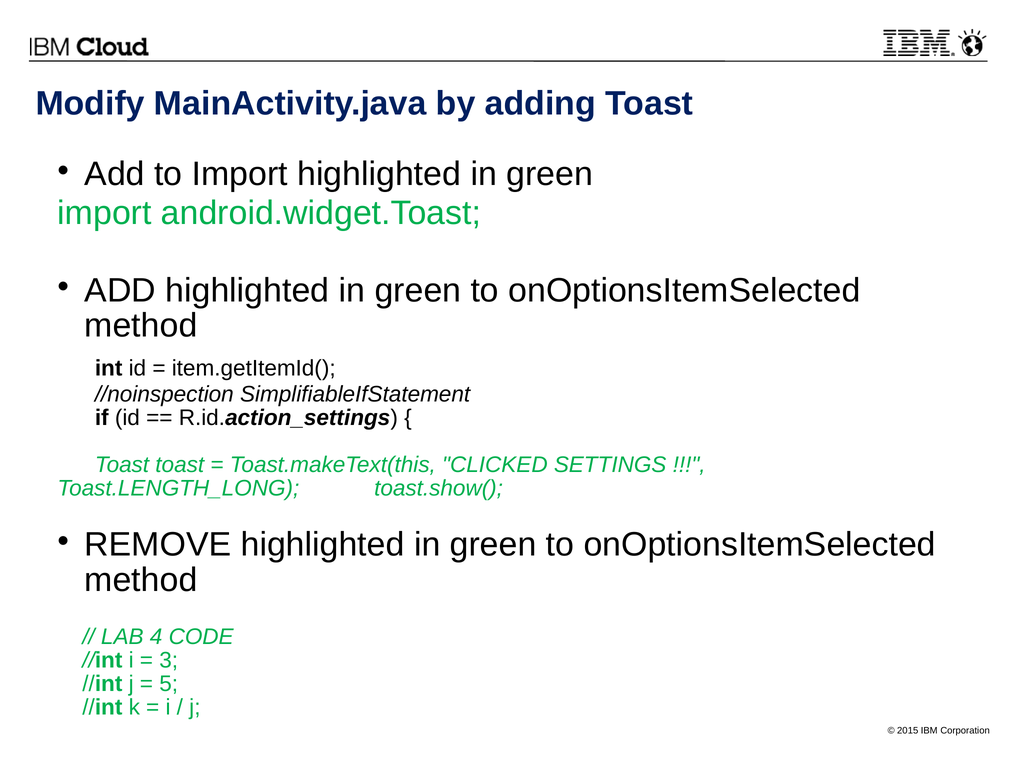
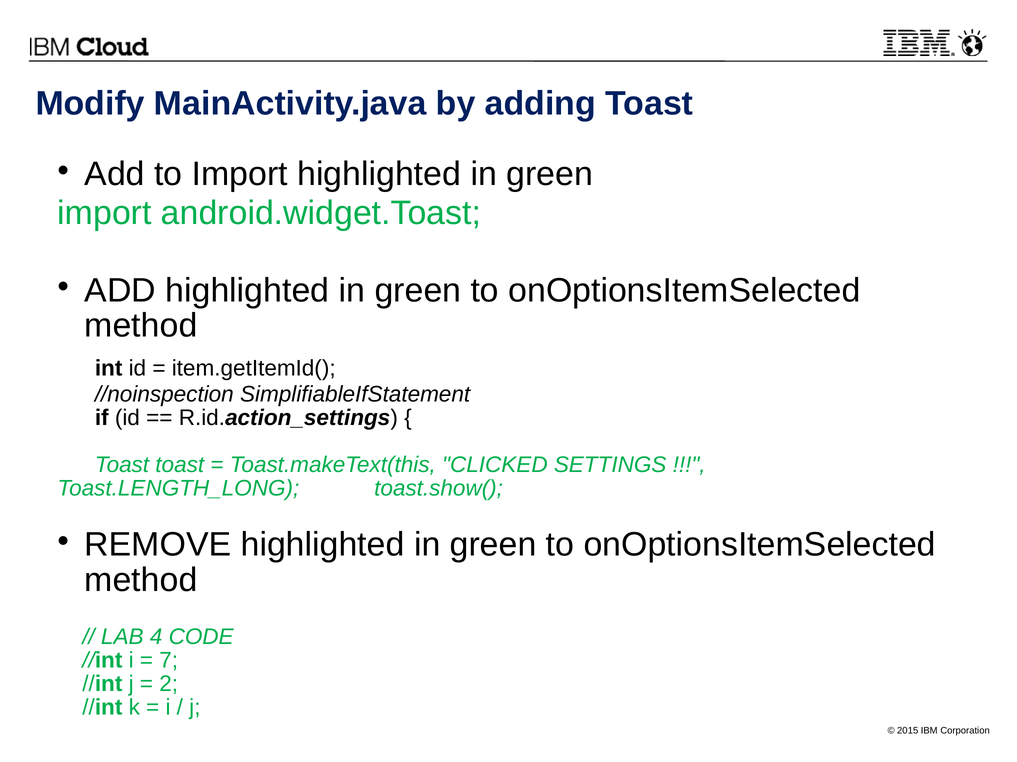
3: 3 -> 7
5: 5 -> 2
